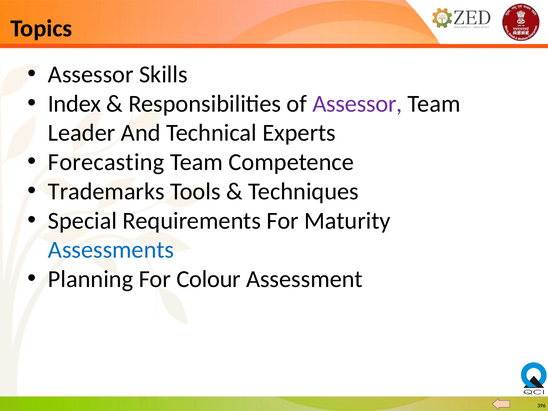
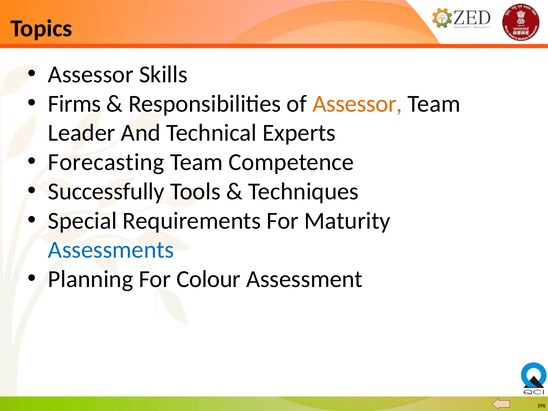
Index: Index -> Firms
Assessor at (357, 104) colour: purple -> orange
Trademarks: Trademarks -> Successfully
